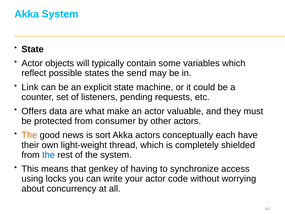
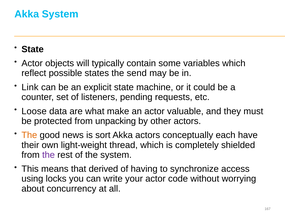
Offers: Offers -> Loose
consumer: consumer -> unpacking
the at (49, 155) colour: blue -> purple
genkey: genkey -> derived
